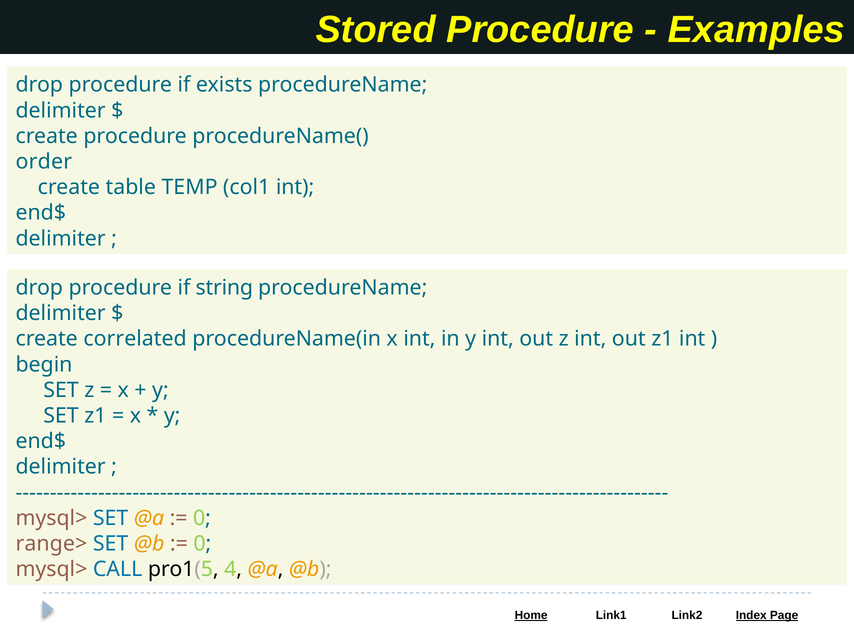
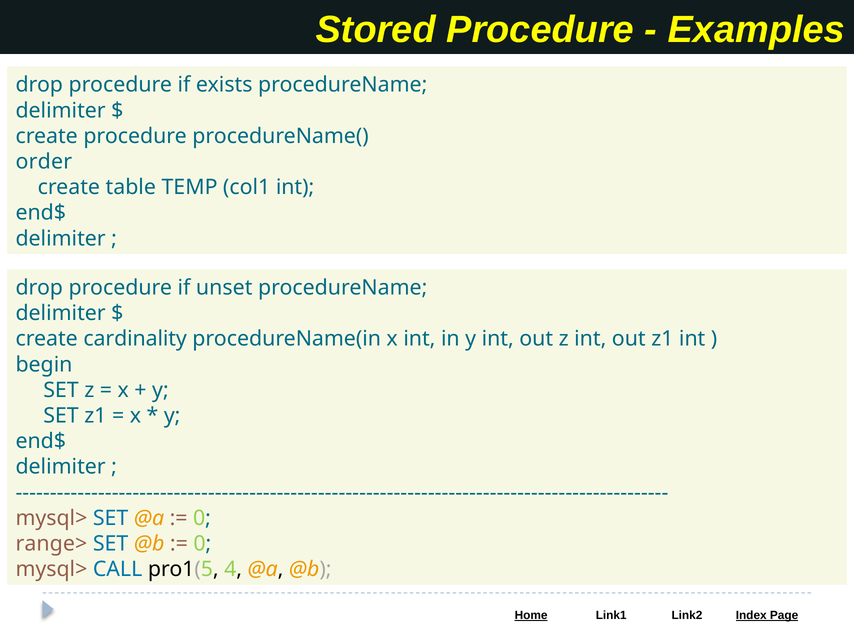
string: string -> unset
correlated: correlated -> cardinality
